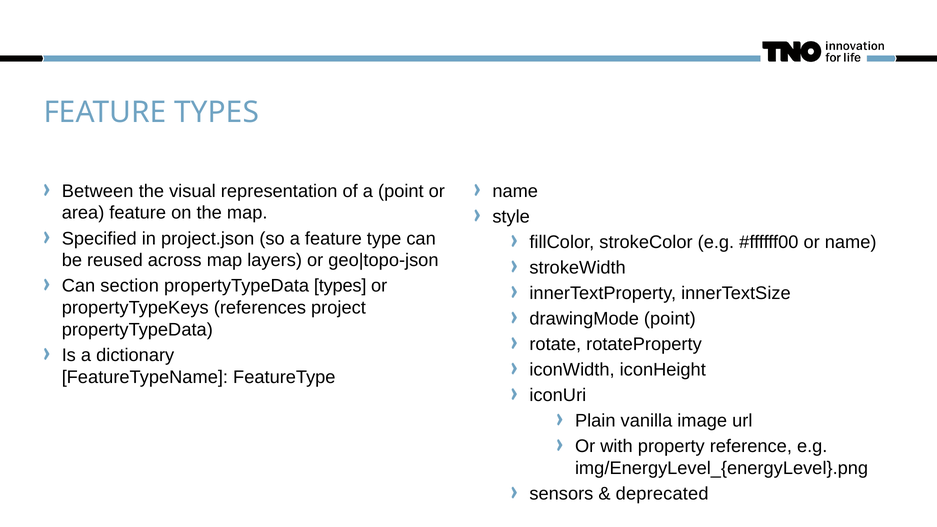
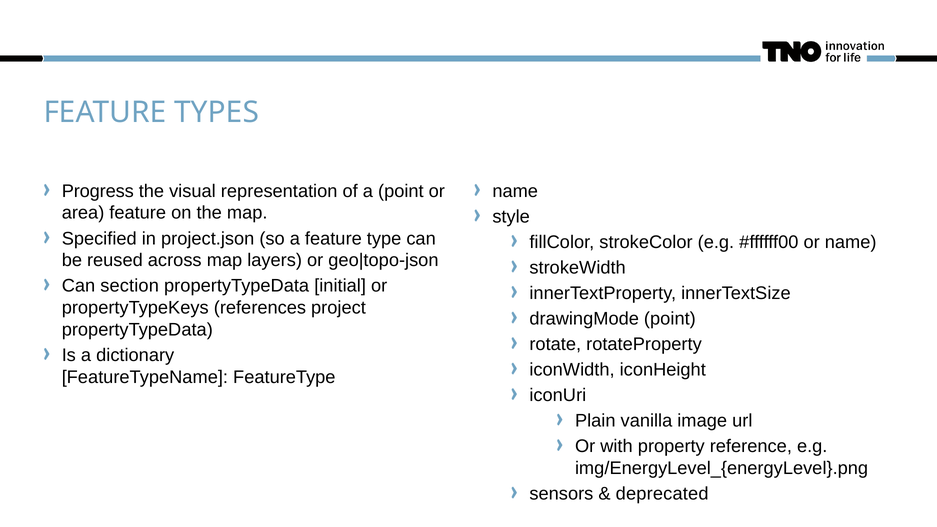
Between: Between -> Progress
propertyTypeData types: types -> initial
